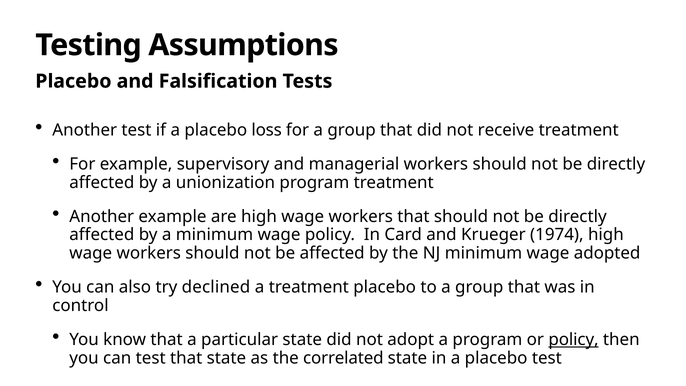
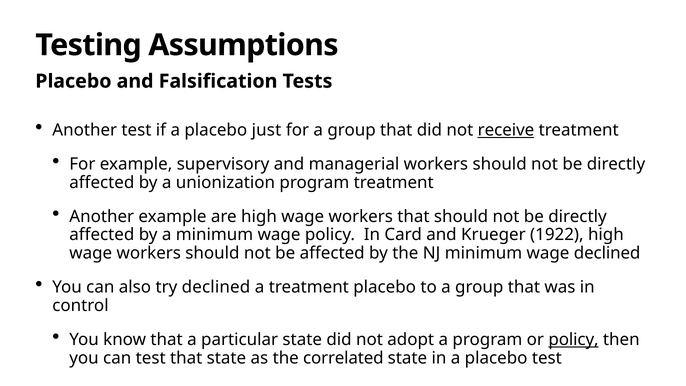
loss: loss -> just
receive underline: none -> present
1974: 1974 -> 1922
wage adopted: adopted -> declined
